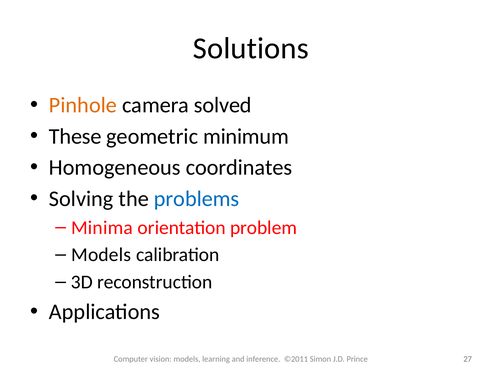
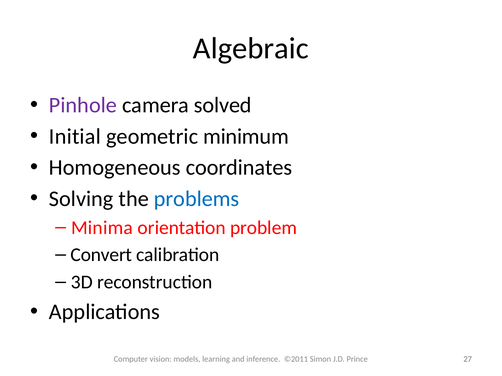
Solutions: Solutions -> Algebraic
Pinhole colour: orange -> purple
These: These -> Initial
Models at (101, 255): Models -> Convert
